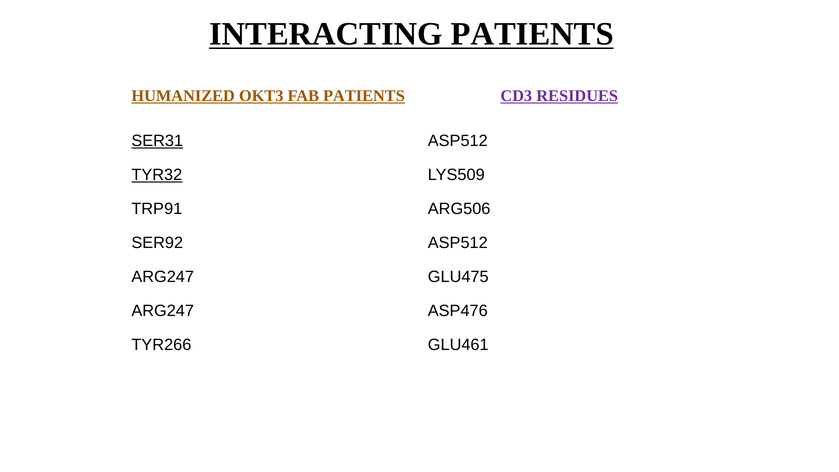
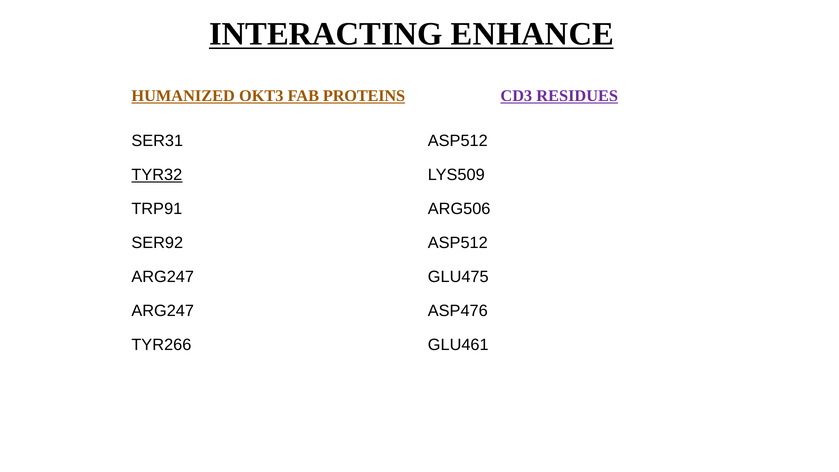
INTERACTING PATIENTS: PATIENTS -> ENHANCE
FAB PATIENTS: PATIENTS -> PROTEINS
SER31 underline: present -> none
